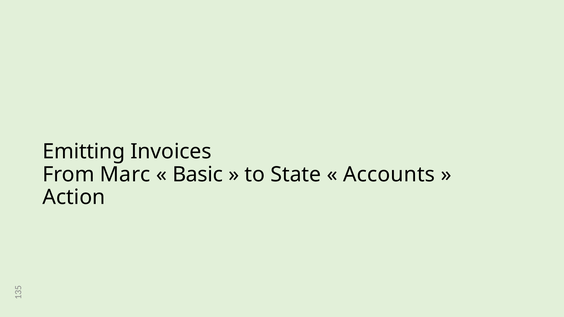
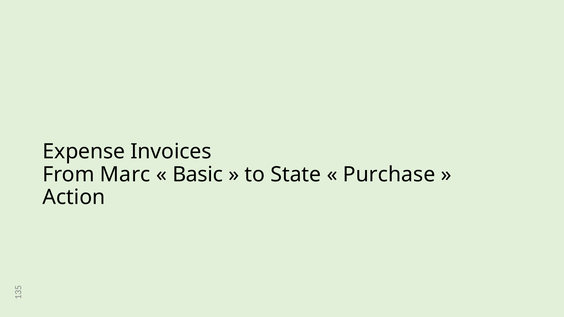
Emitting: Emitting -> Expense
Accounts: Accounts -> Purchase
